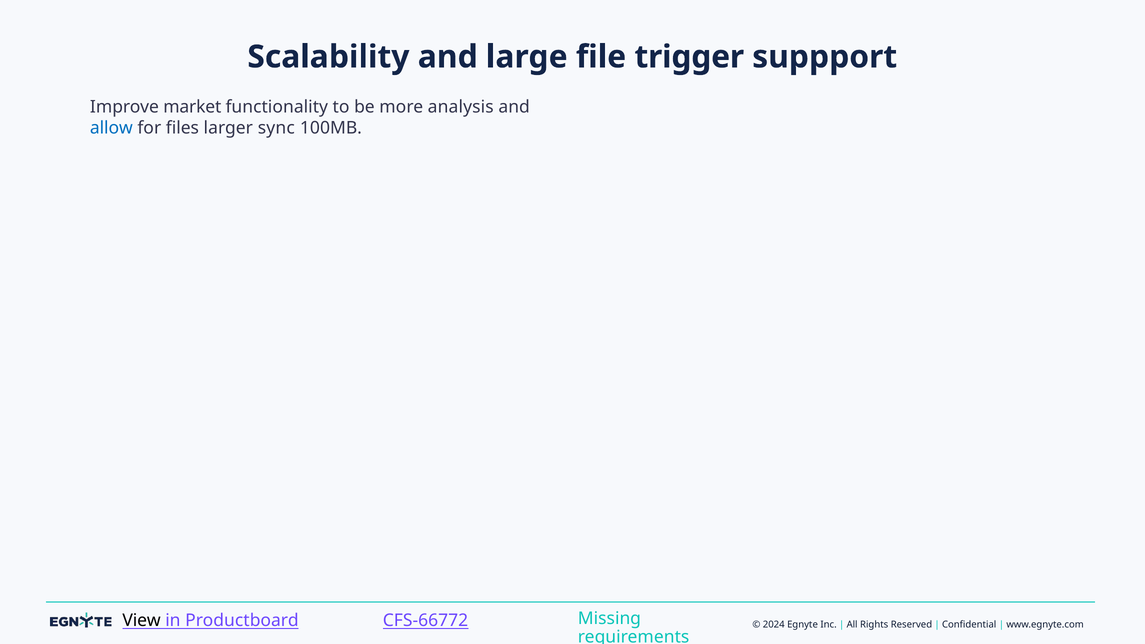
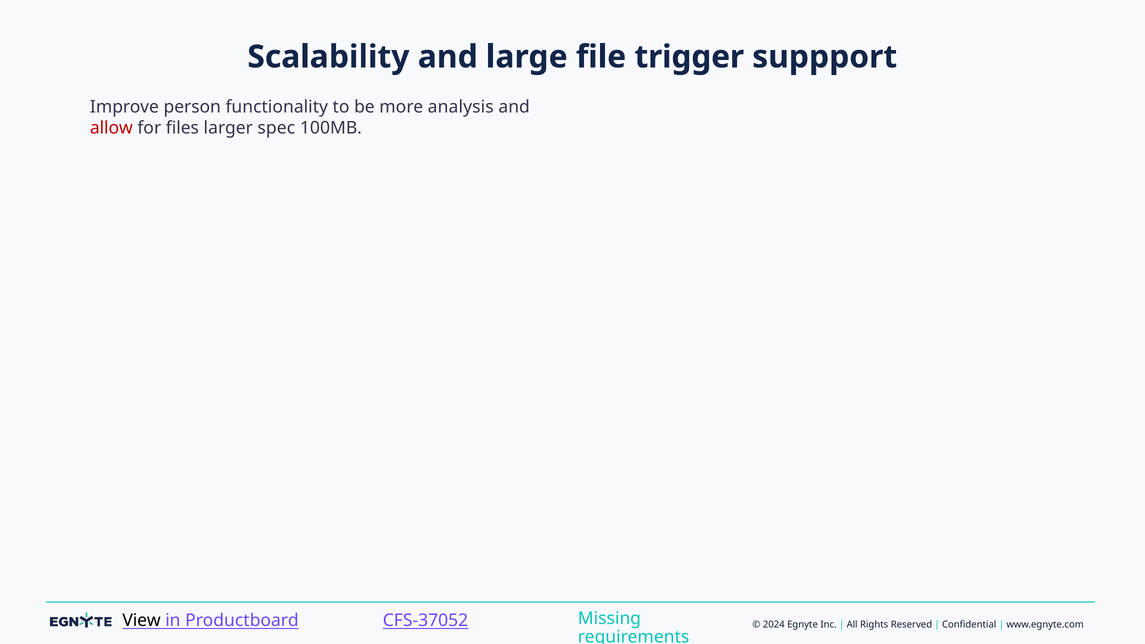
market: market -> person
allow colour: blue -> red
sync: sync -> spec
CFS-66772: CFS-66772 -> CFS-37052
